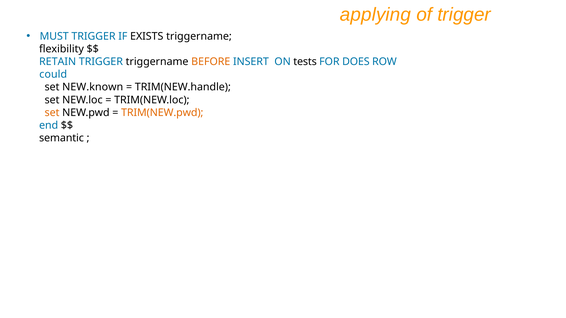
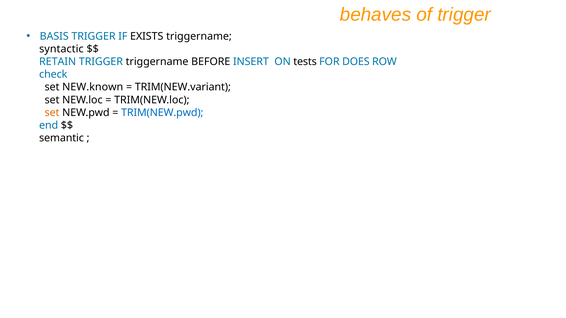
applying: applying -> behaves
MUST: MUST -> BASIS
flexibility: flexibility -> syntactic
BEFORE colour: orange -> black
could: could -> check
TRIM(NEW.handle: TRIM(NEW.handle -> TRIM(NEW.variant
TRIM(NEW.pwd colour: orange -> blue
